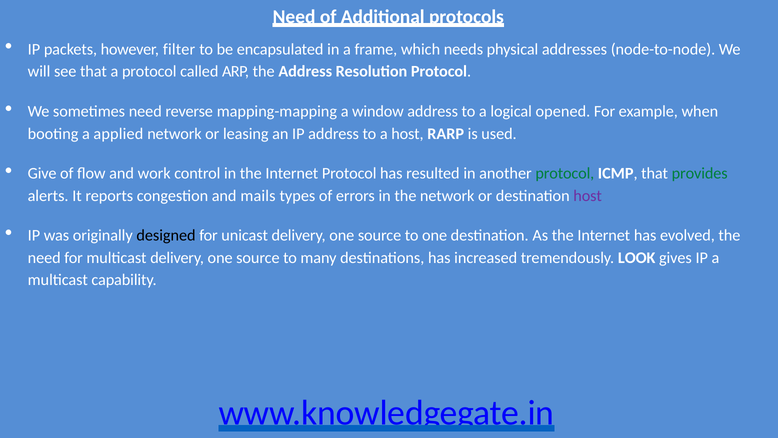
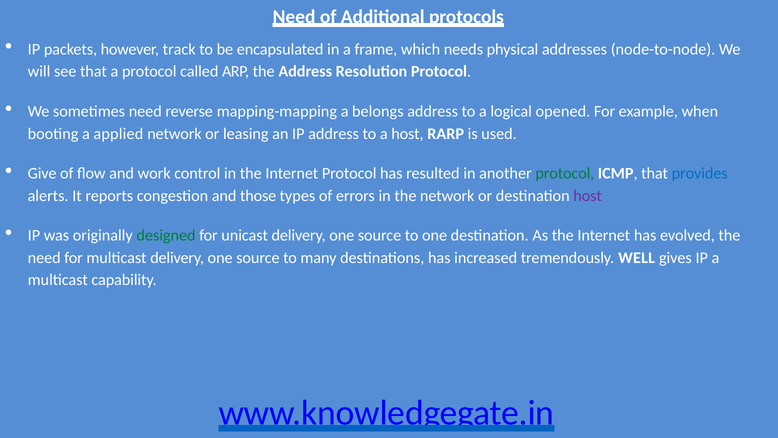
filter: filter -> track
window: window -> belongs
provides colour: green -> blue
mails: mails -> those
designed colour: black -> green
LOOK: LOOK -> WELL
